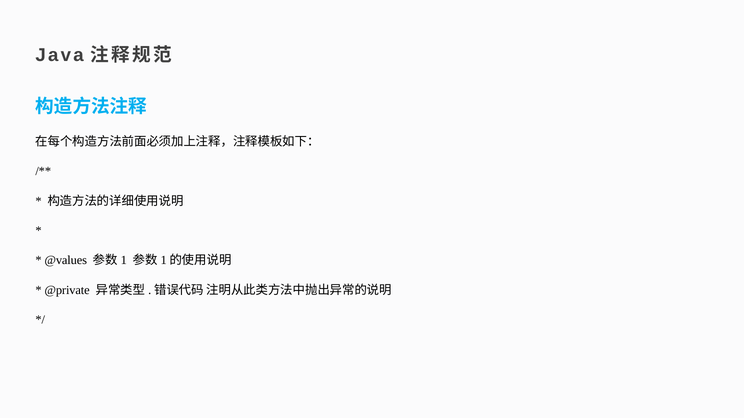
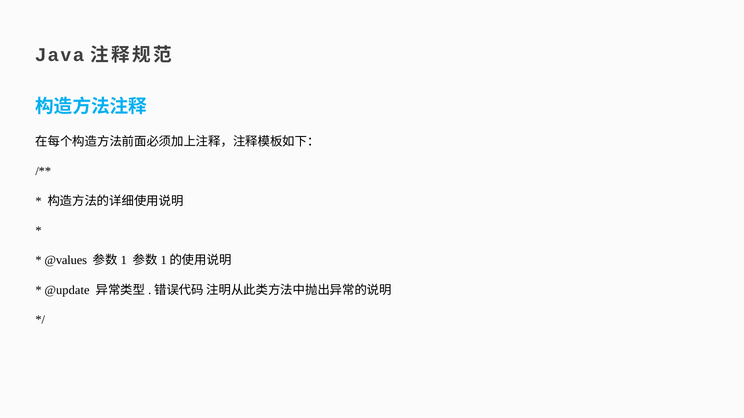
@private: @private -> @update
